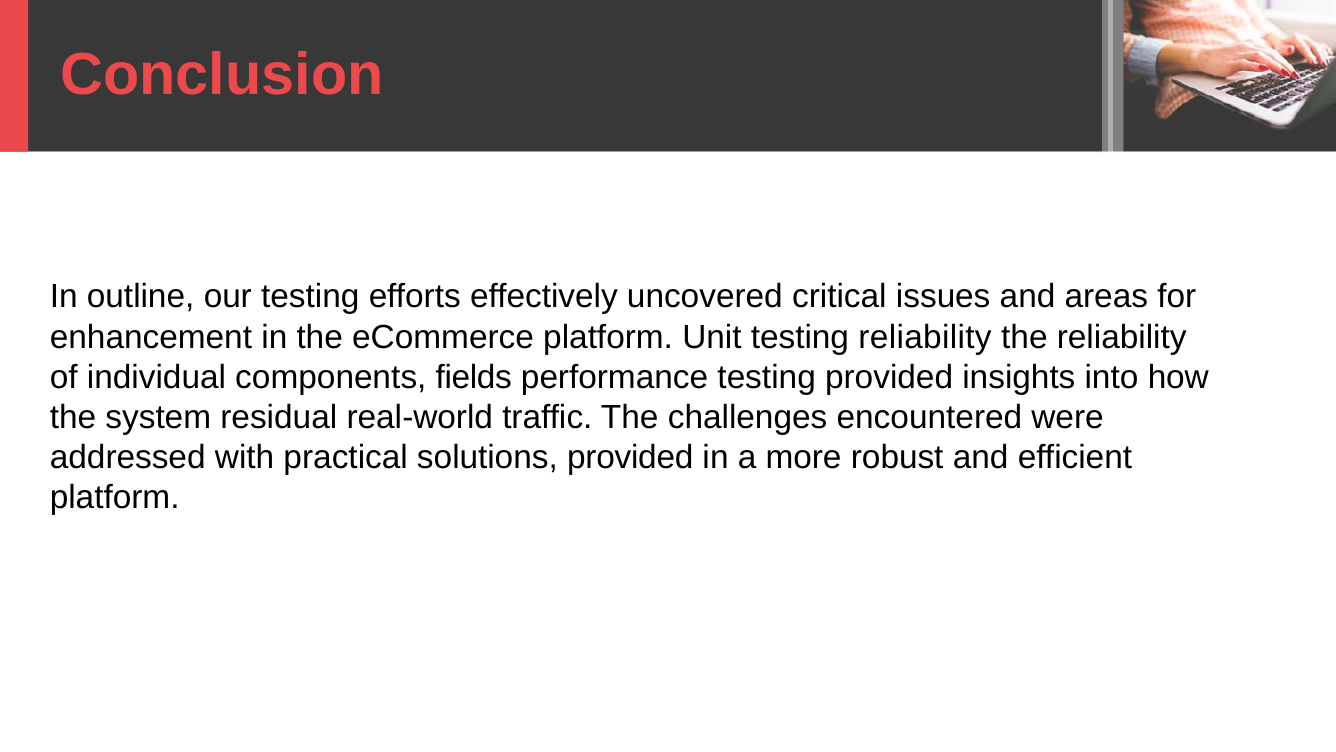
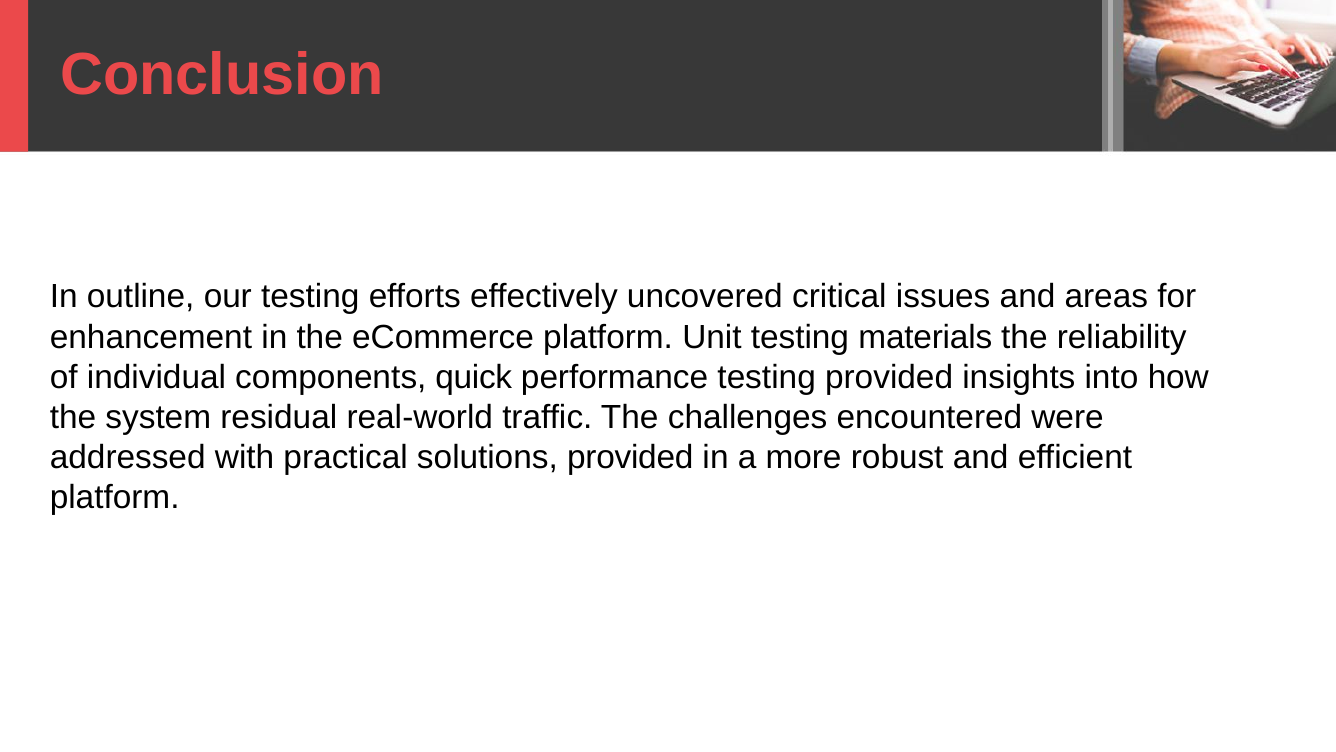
testing reliability: reliability -> materials
fields: fields -> quick
